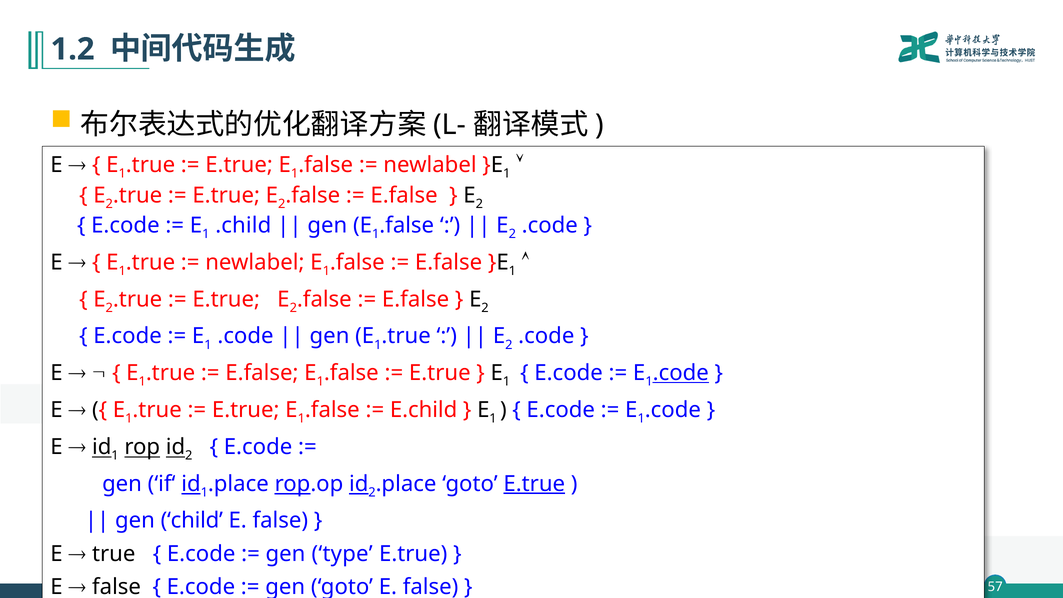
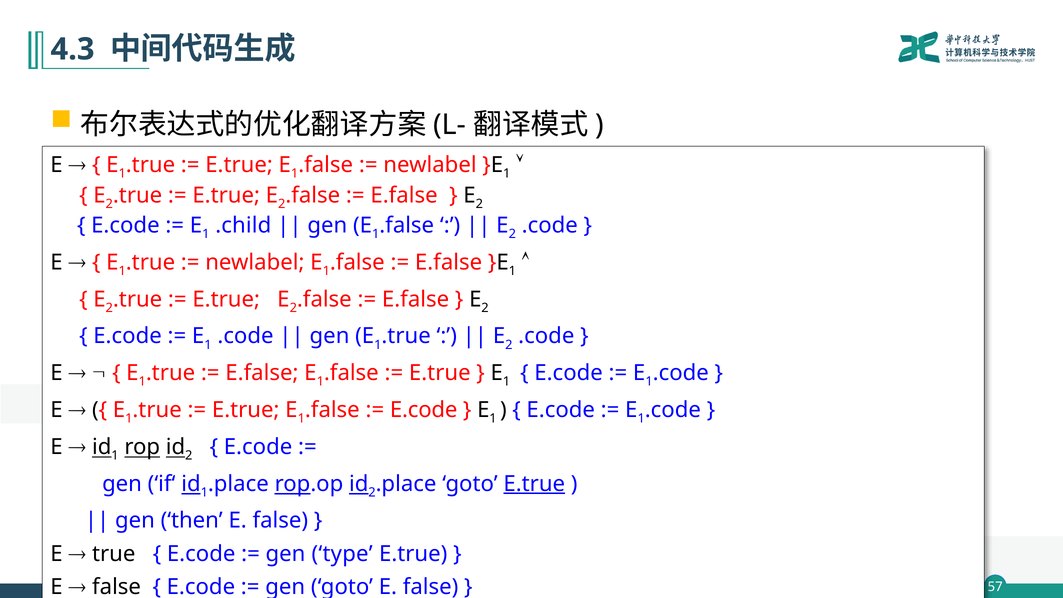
1.2: 1.2 -> 4.3
.code at (681, 373) underline: present -> none
E.child at (424, 410): E.child -> E.code
child: child -> then
